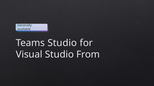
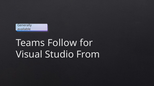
Teams Studio: Studio -> Follow
